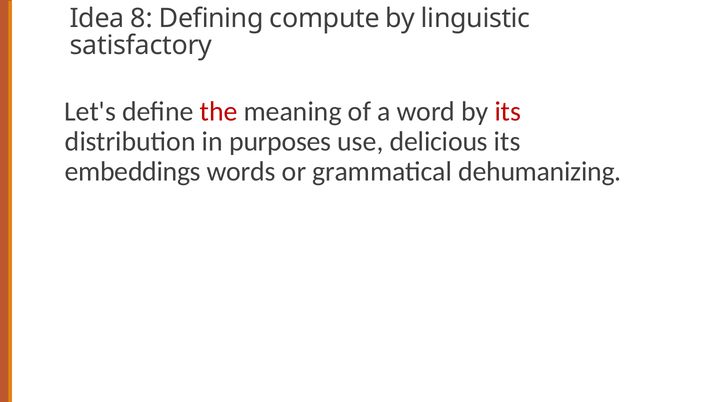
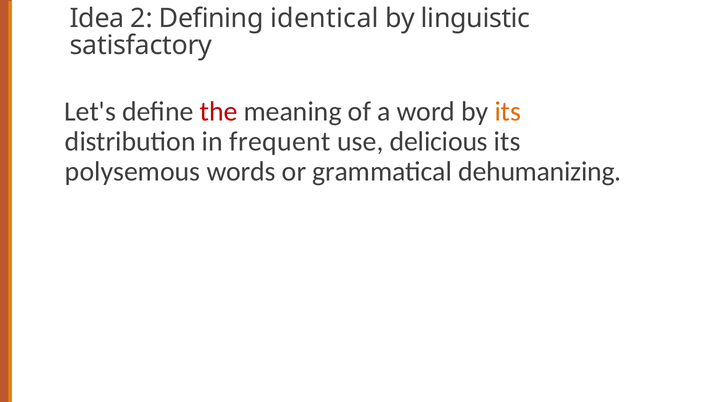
8: 8 -> 2
compute: compute -> identical
its at (508, 111) colour: red -> orange
purposes: purposes -> frequent
embeddings: embeddings -> polysemous
